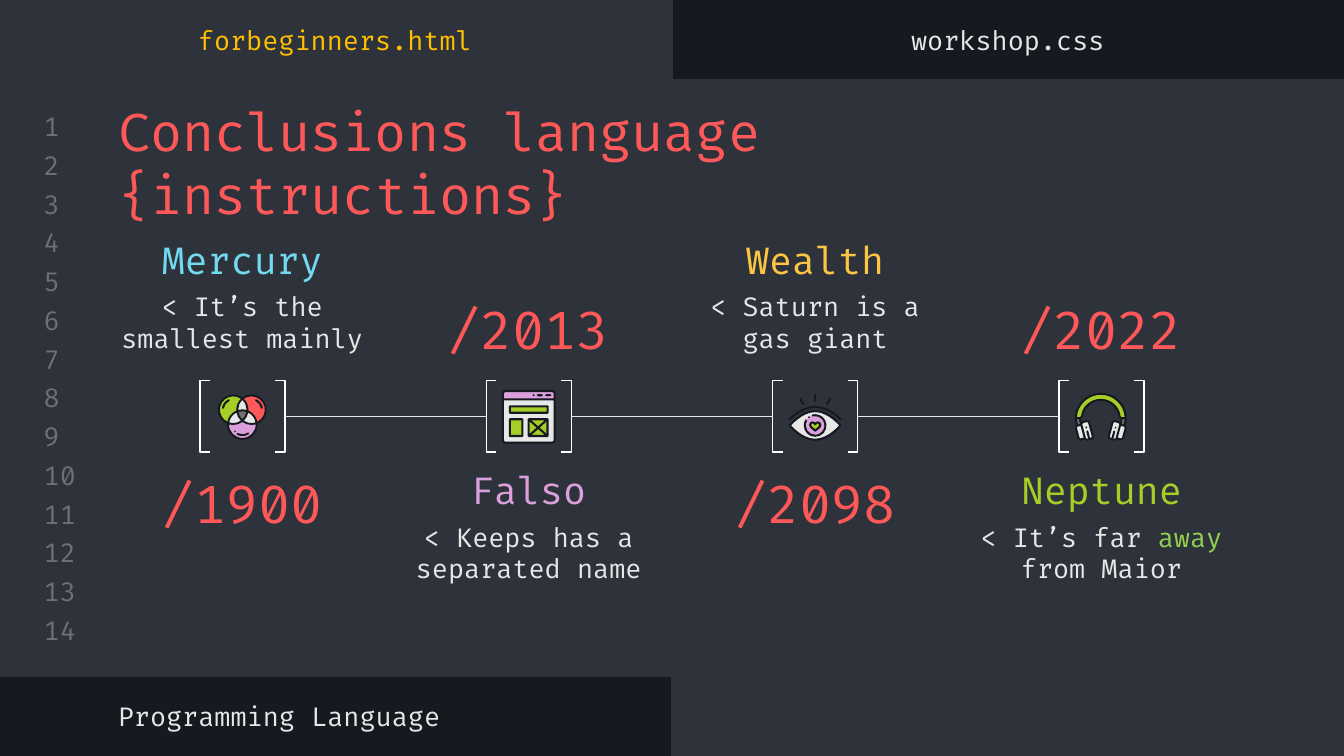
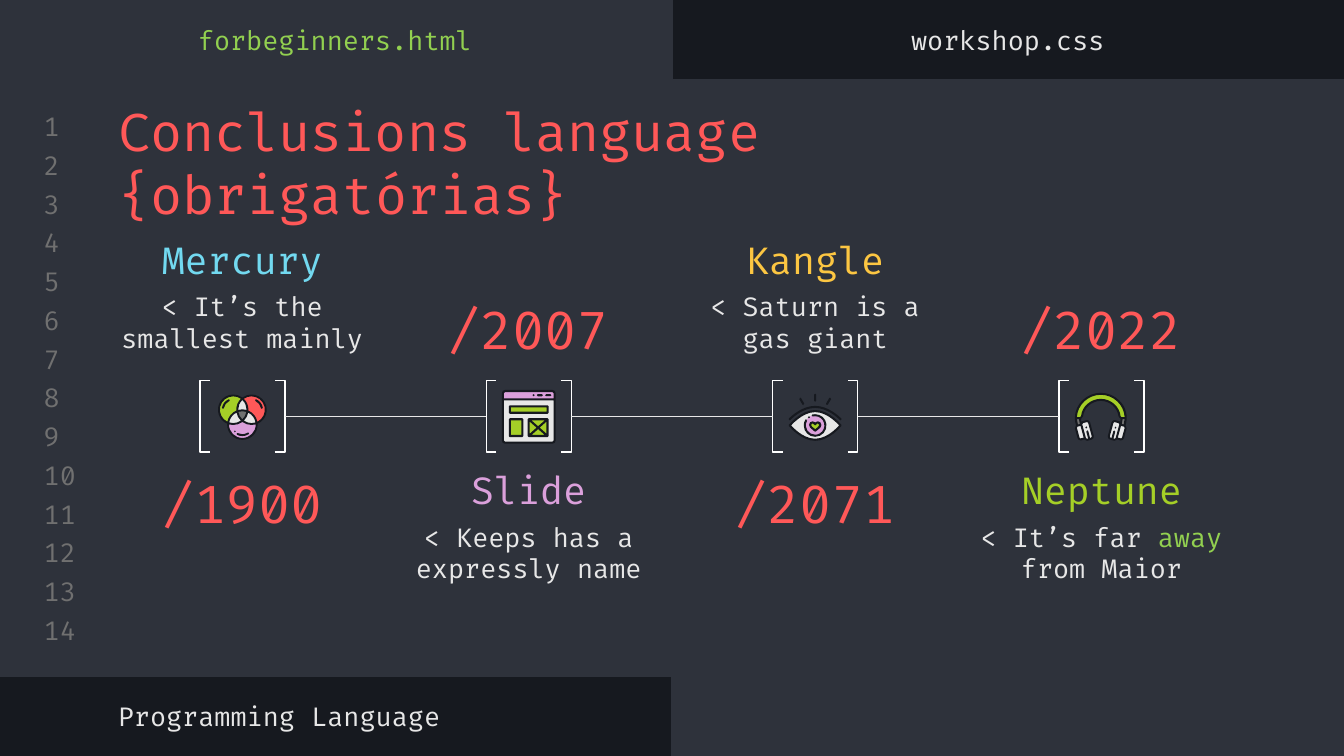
forbeginners.html colour: yellow -> light green
instructions: instructions -> obrigatórias
Wealth: Wealth -> Kangle
/2013: /2013 -> /2007
Falso: Falso -> Slide
/2098: /2098 -> /2071
separated: separated -> expressly
